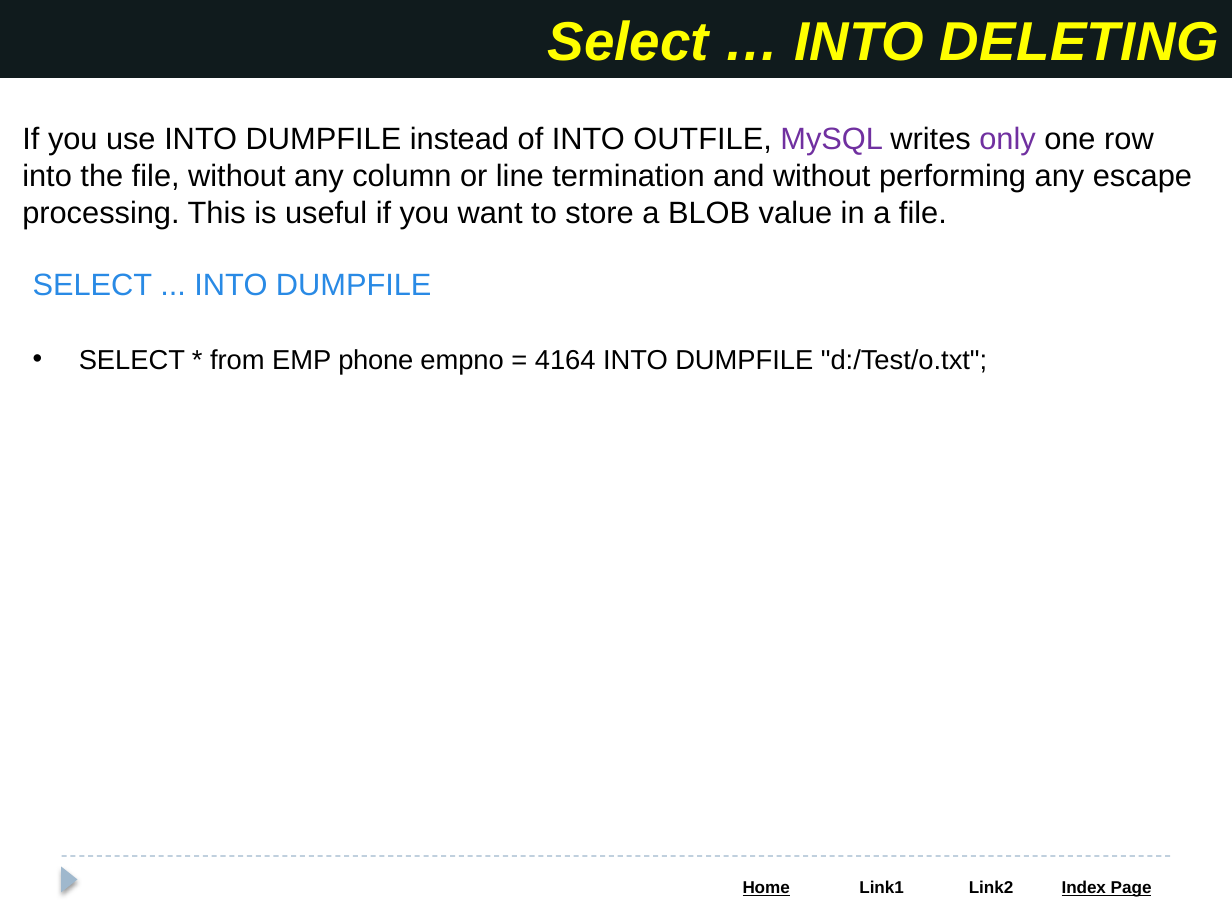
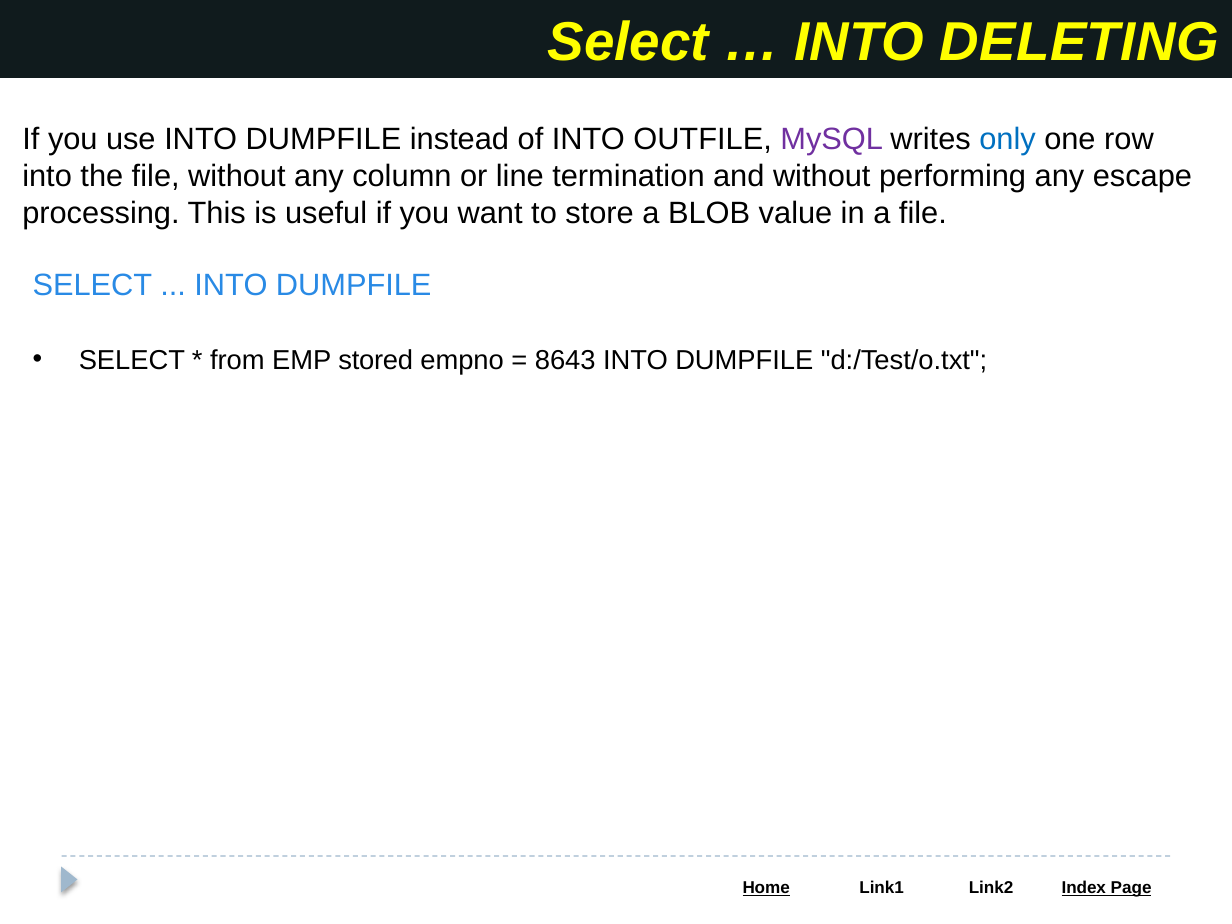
only colour: purple -> blue
phone: phone -> stored
4164: 4164 -> 8643
